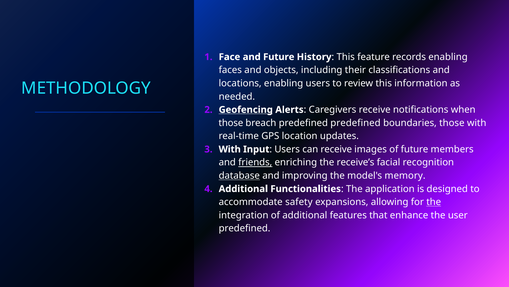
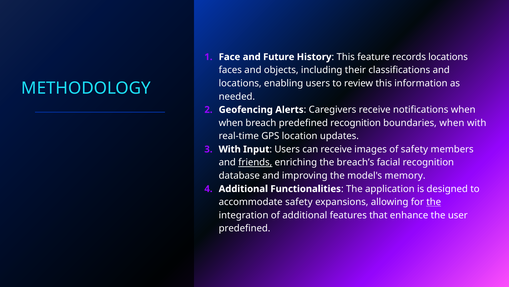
records enabling: enabling -> locations
Geofencing underline: present -> none
those at (231, 123): those -> when
predefined predefined: predefined -> recognition
boundaries those: those -> when
of future: future -> safety
receive’s: receive’s -> breach’s
database underline: present -> none
